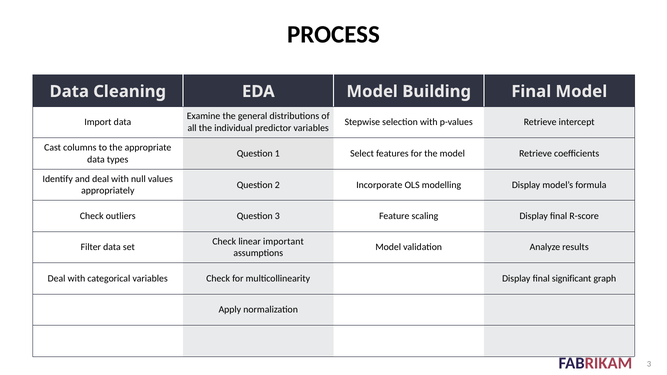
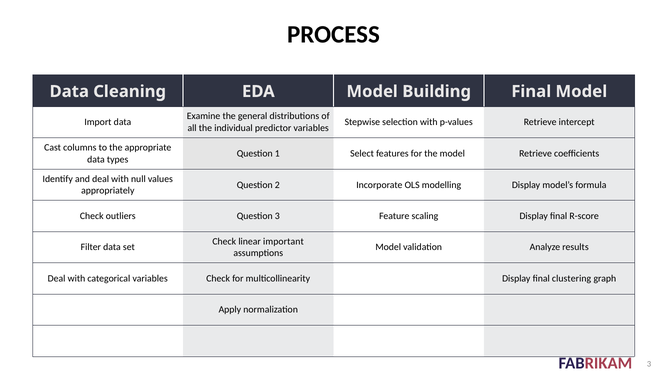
significant: significant -> clustering
